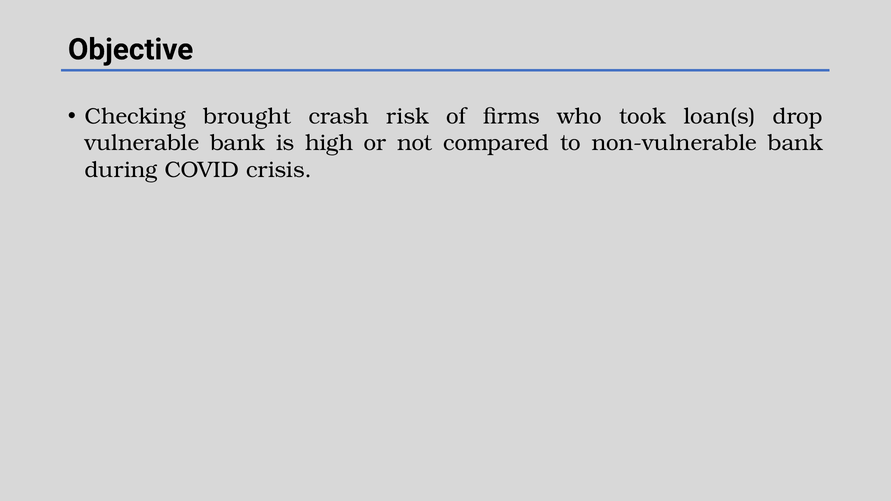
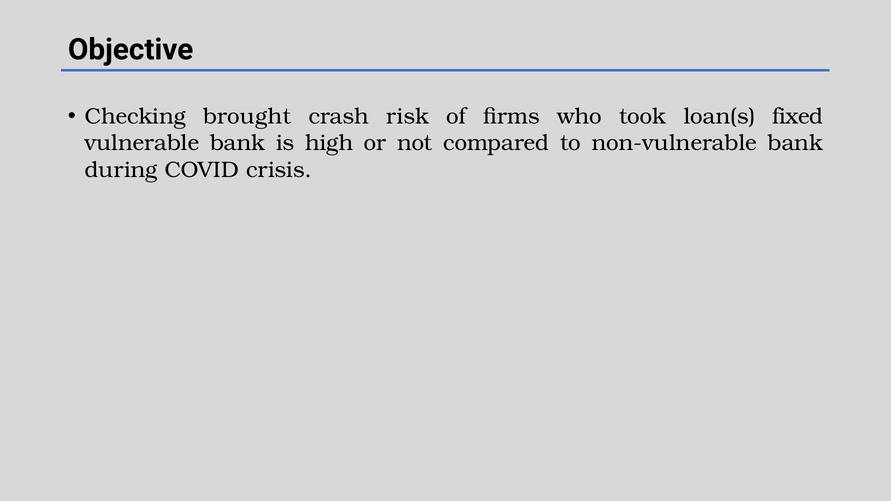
drop: drop -> fixed
